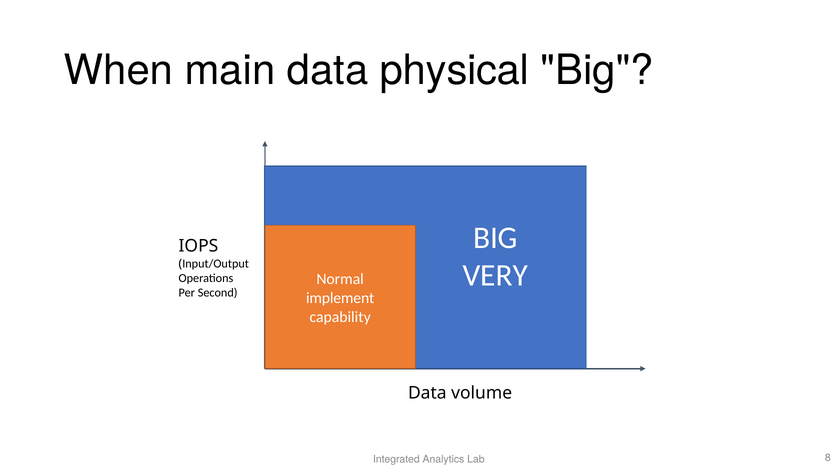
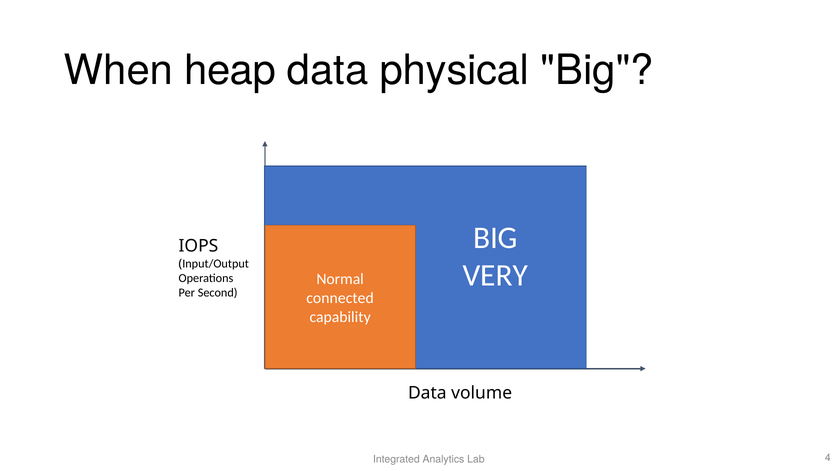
main: main -> heap
implement: implement -> connected
8: 8 -> 4
